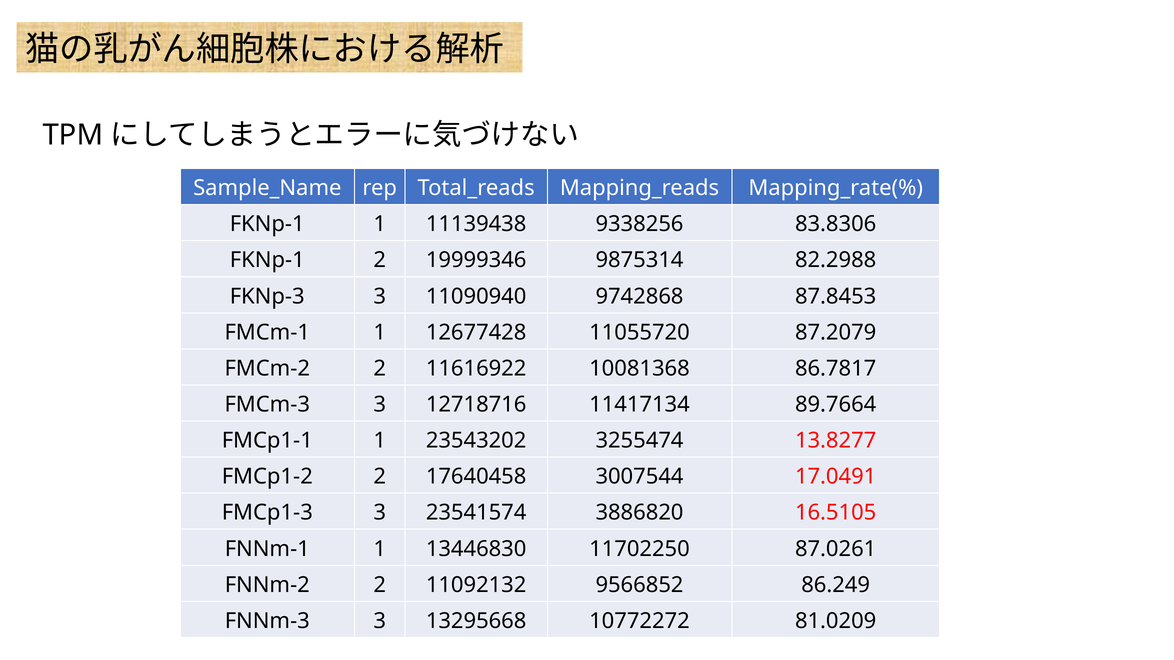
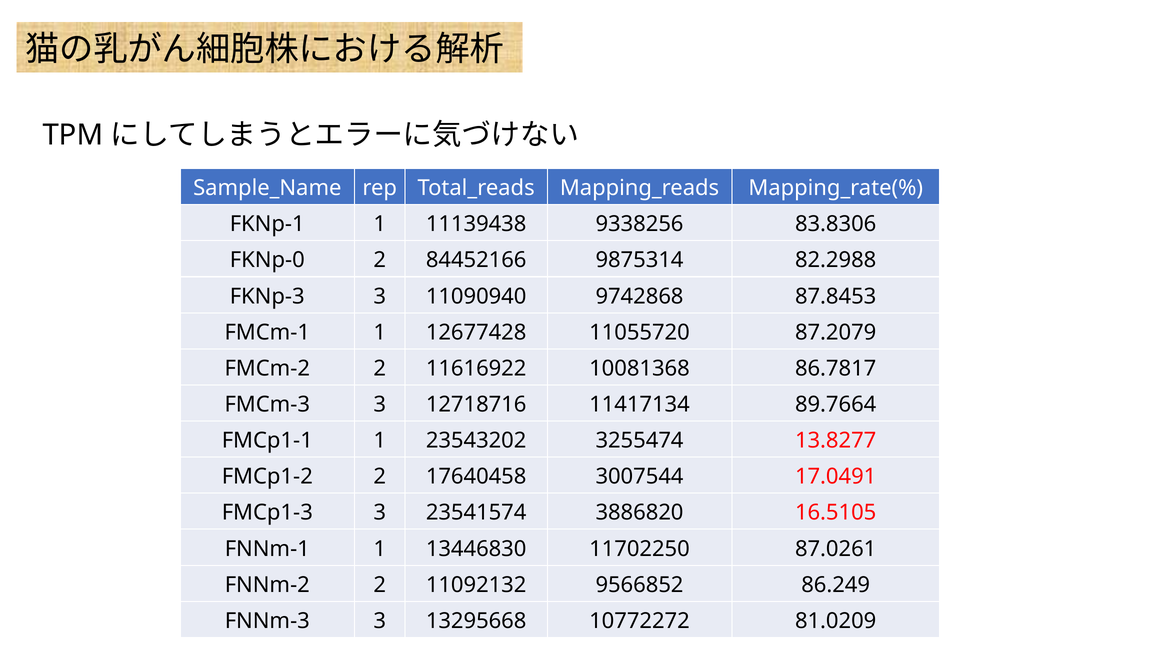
FKNp-1 at (267, 260): FKNp-1 -> FKNp-0
19999346: 19999346 -> 84452166
